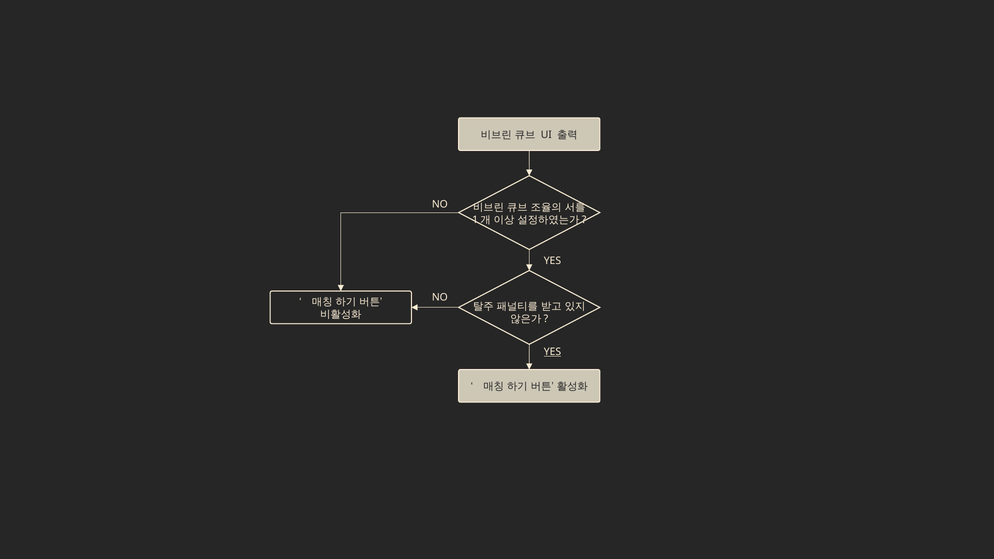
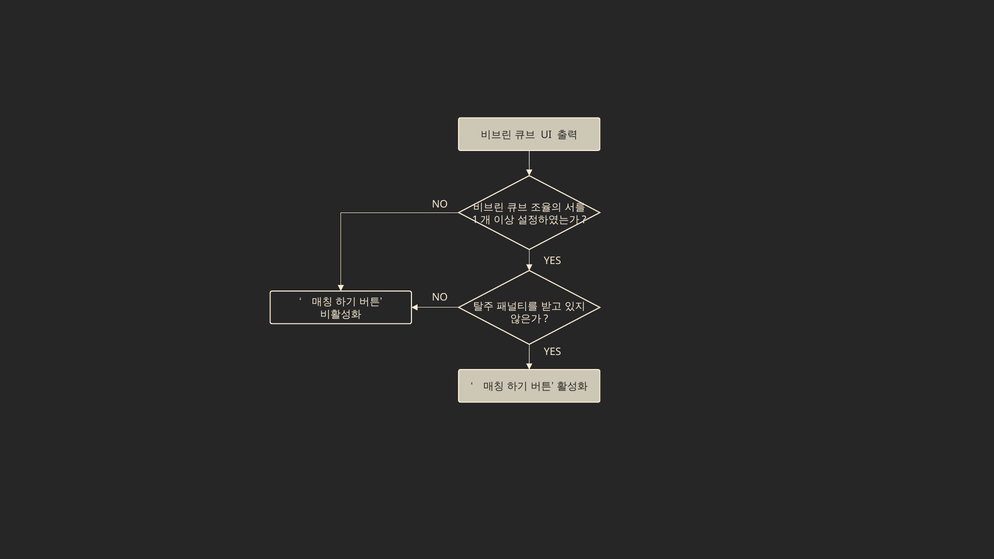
YES at (552, 352) underline: present -> none
